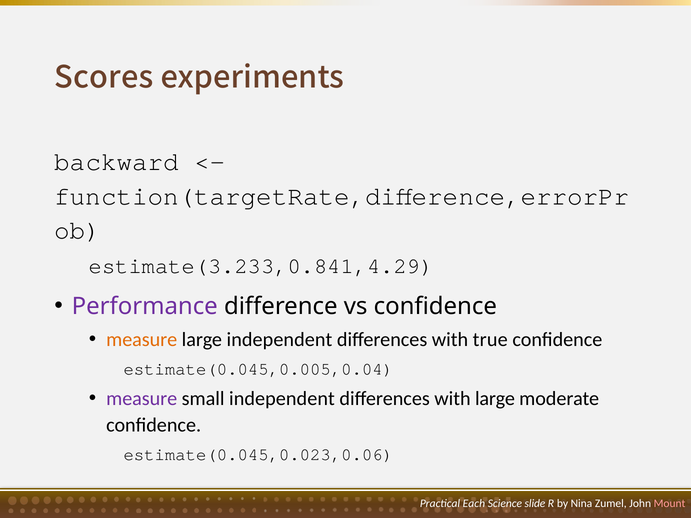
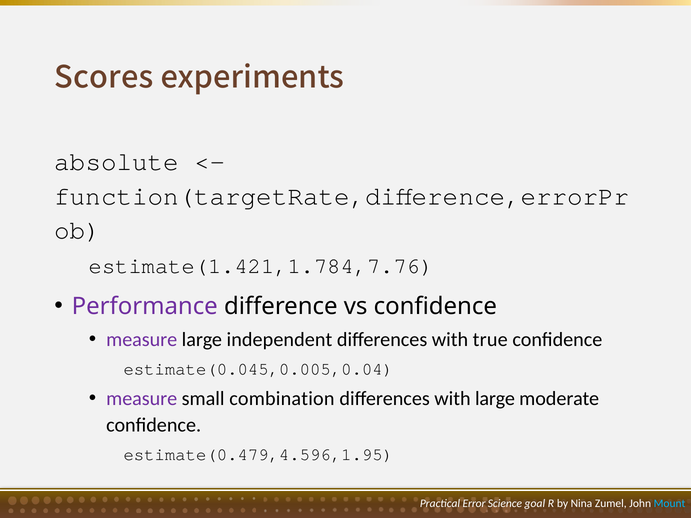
backward: backward -> absolute
estimate(3.233,0.841,4.29: estimate(3.233,0.841,4.29 -> estimate(1.421,1.784,7.76
measure at (142, 340) colour: orange -> purple
small independent: independent -> combination
estimate(0.045,0.023,0.06: estimate(0.045,0.023,0.06 -> estimate(0.479,4.596,1.95
Each: Each -> Error
slide: slide -> goal
Mount colour: pink -> light blue
